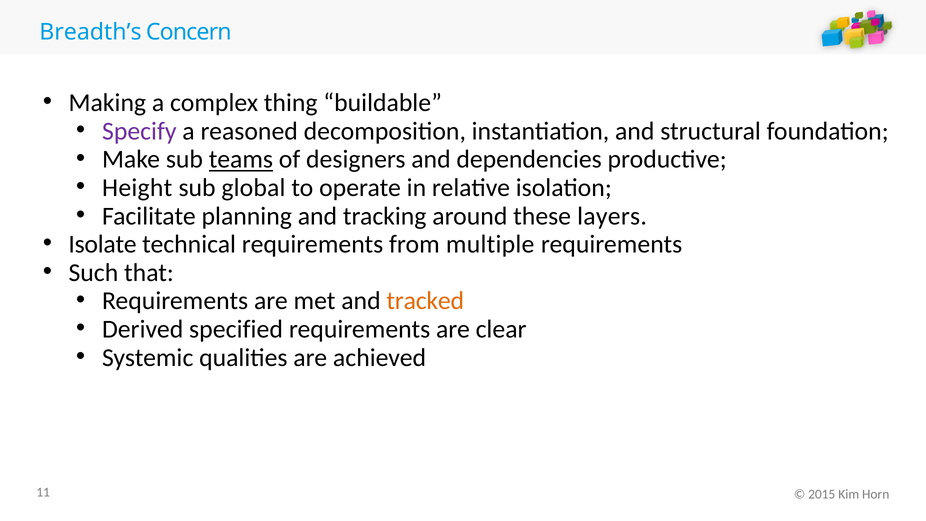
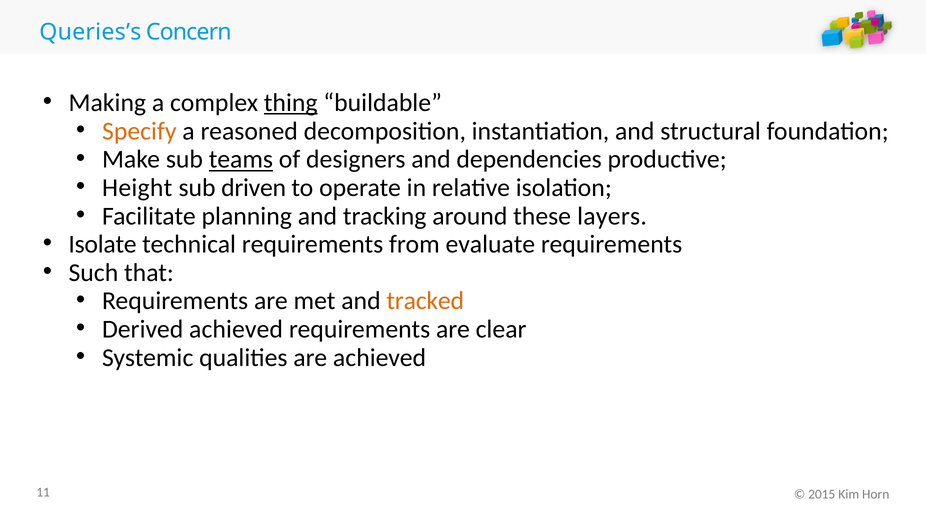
Breadth’s: Breadth’s -> Queries’s
thing underline: none -> present
Specify colour: purple -> orange
global: global -> driven
multiple: multiple -> evaluate
Derived specified: specified -> achieved
